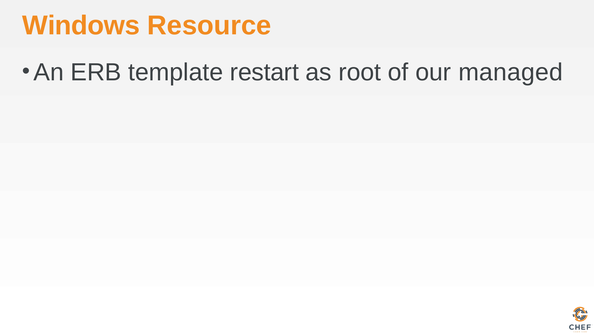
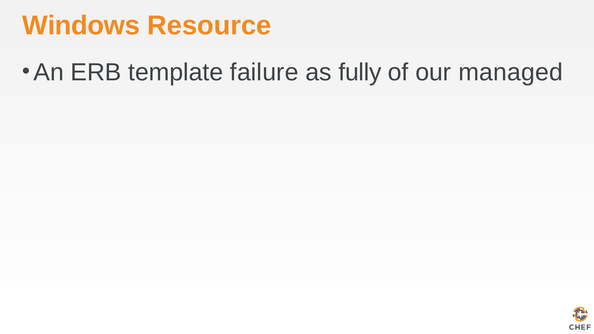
restart: restart -> failure
root: root -> fully
